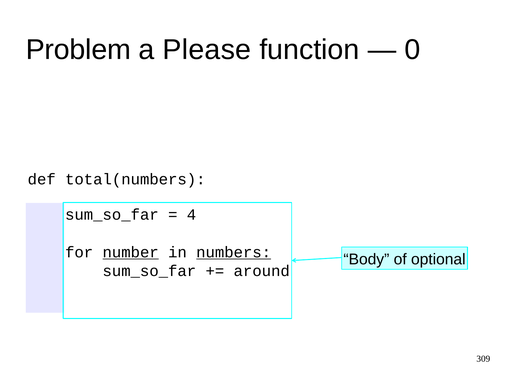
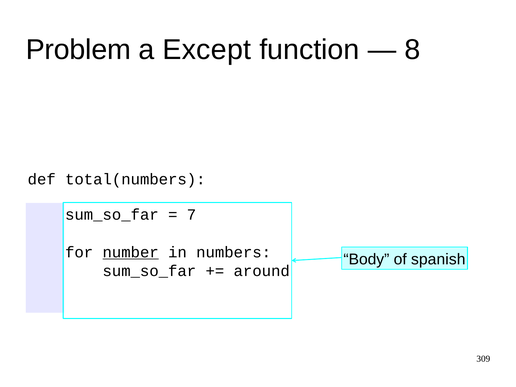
Please: Please -> Except
0: 0 -> 8
4: 4 -> 7
numbers underline: present -> none
optional: optional -> spanish
